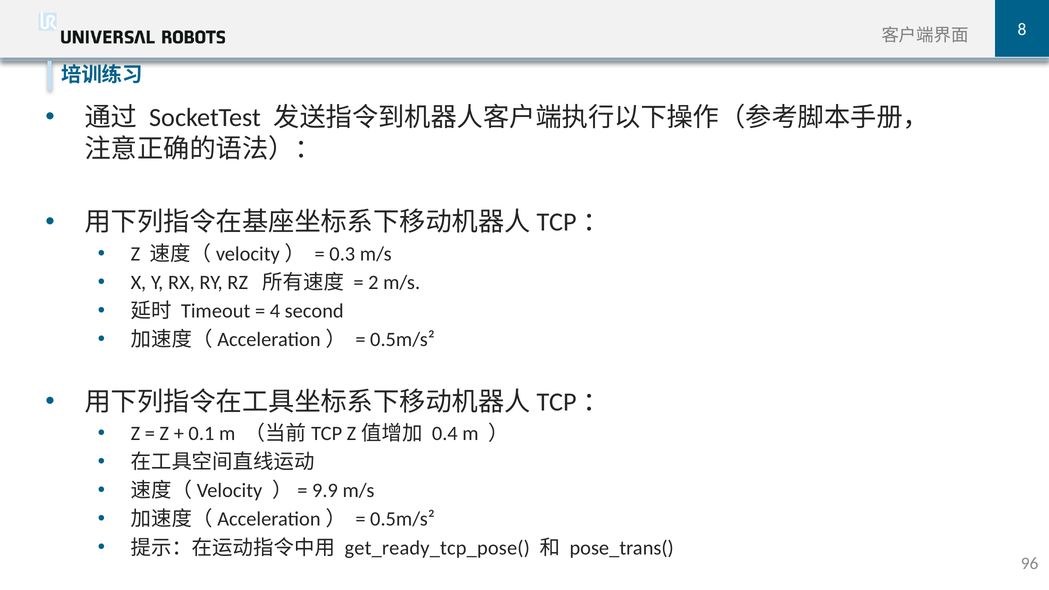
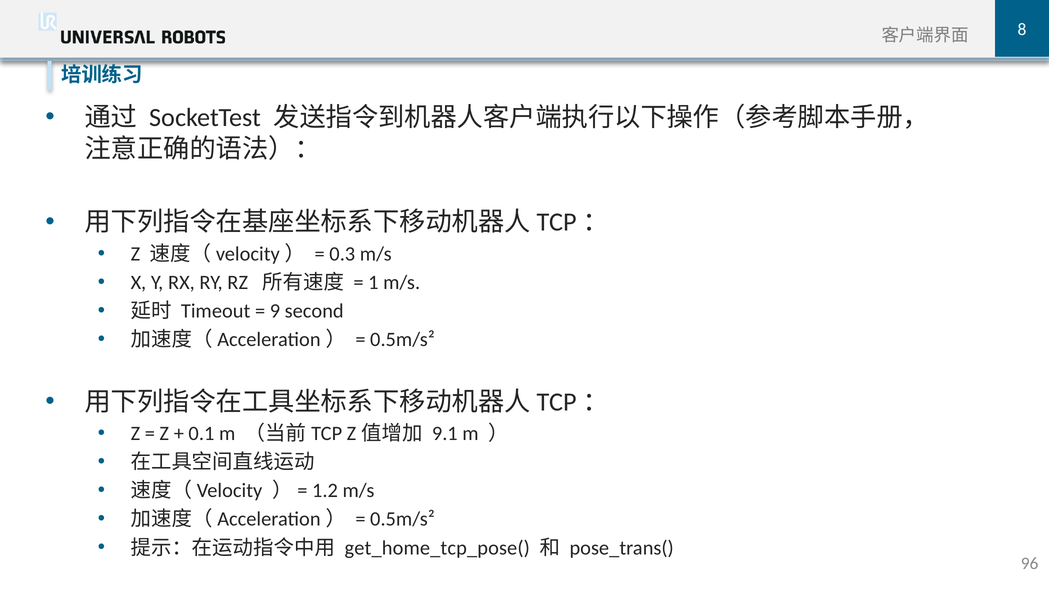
2: 2 -> 1
4: 4 -> 9
0.4: 0.4 -> 9.1
9.9: 9.9 -> 1.2
get_ready_tcp_pose(: get_ready_tcp_pose( -> get_home_tcp_pose(
